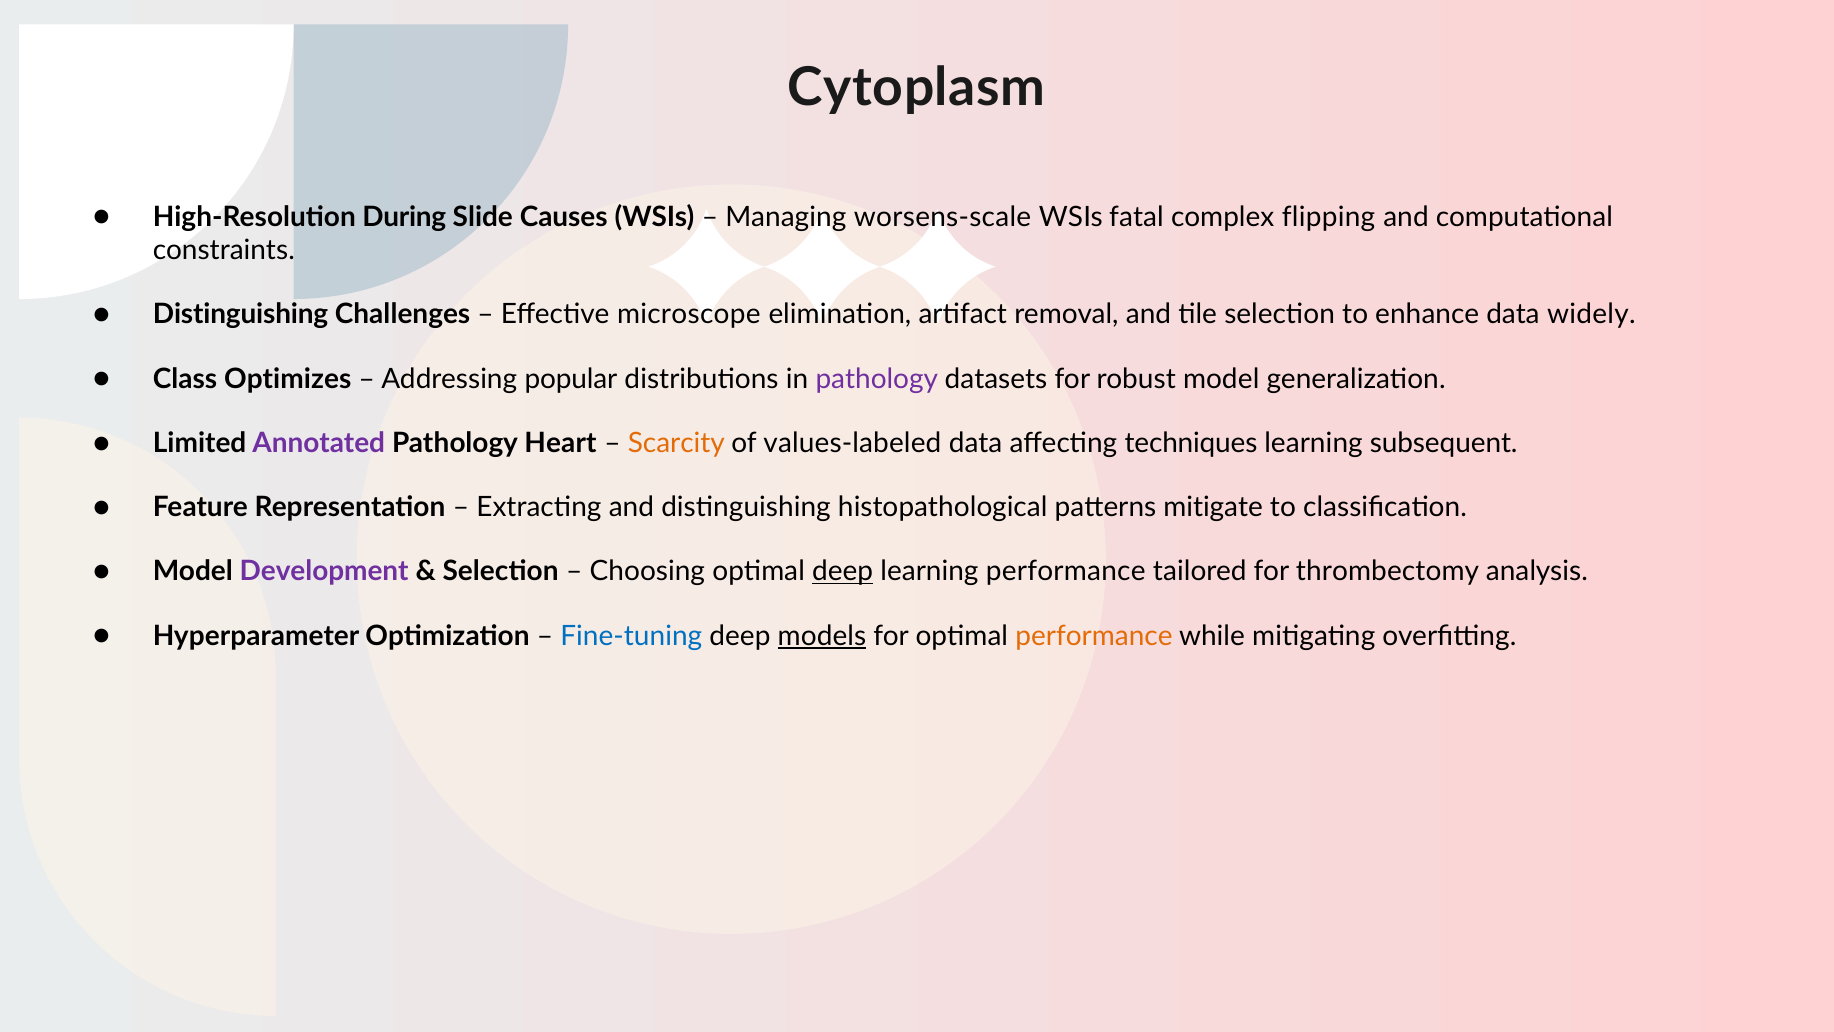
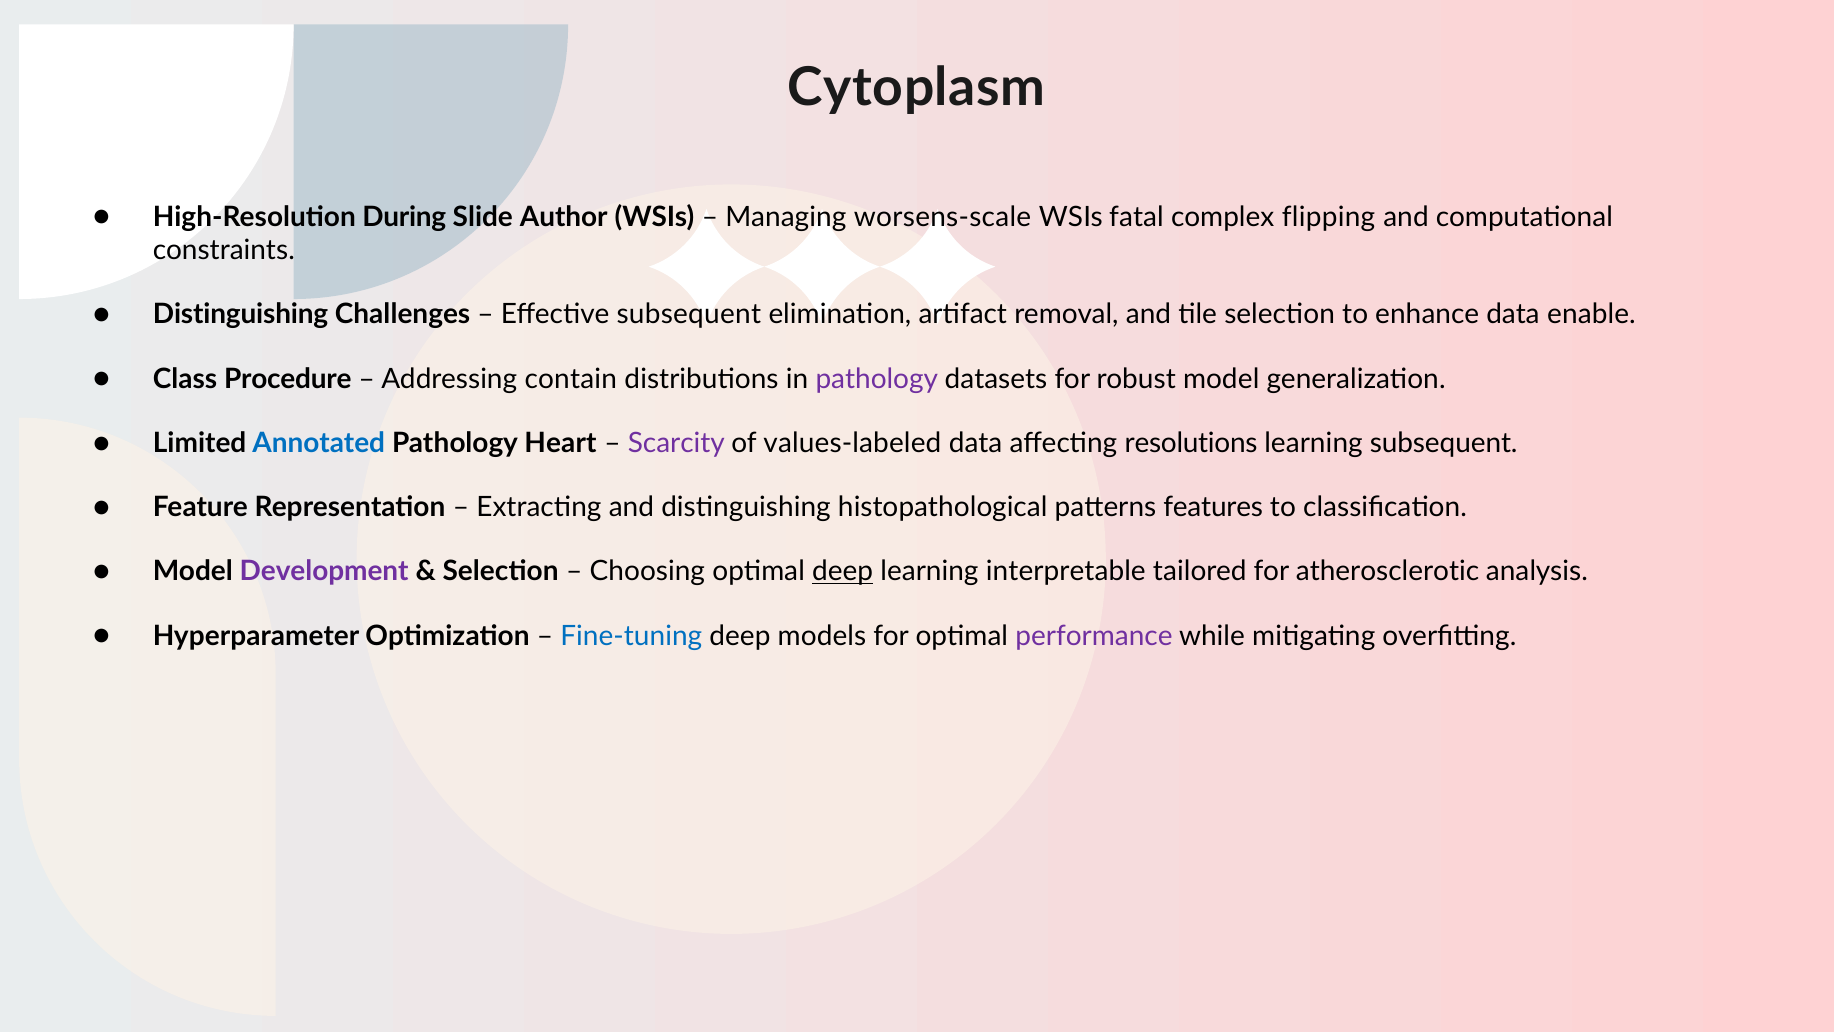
Causes: Causes -> Author
Effective microscope: microscope -> subsequent
widely: widely -> enable
Optimizes: Optimizes -> Procedure
popular: popular -> contain
Annotated colour: purple -> blue
Scarcity colour: orange -> purple
techniques: techniques -> resolutions
mitigate: mitigate -> features
learning performance: performance -> interpretable
thrombectomy: thrombectomy -> atherosclerotic
models underline: present -> none
performance at (1094, 636) colour: orange -> purple
